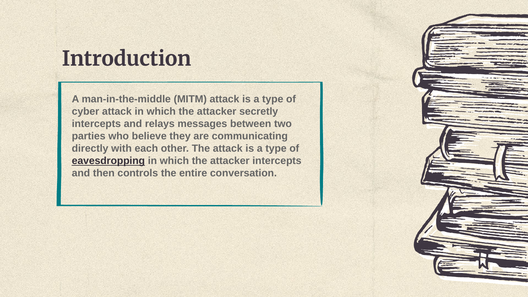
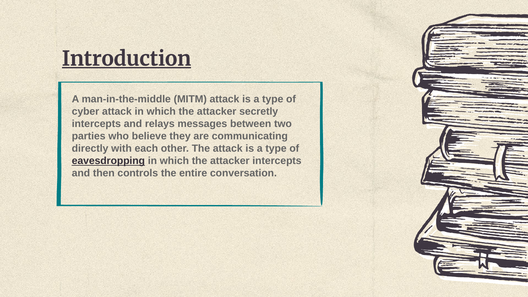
Introduction underline: none -> present
